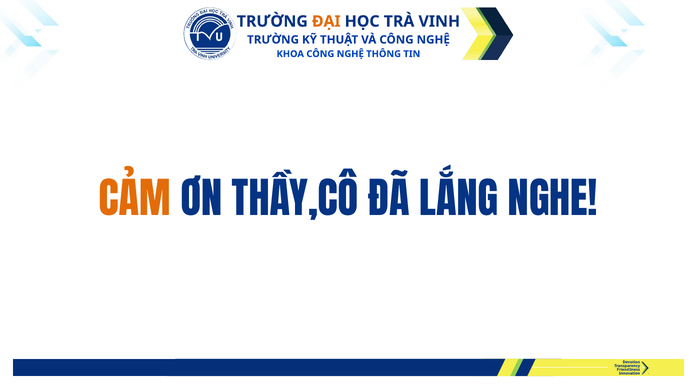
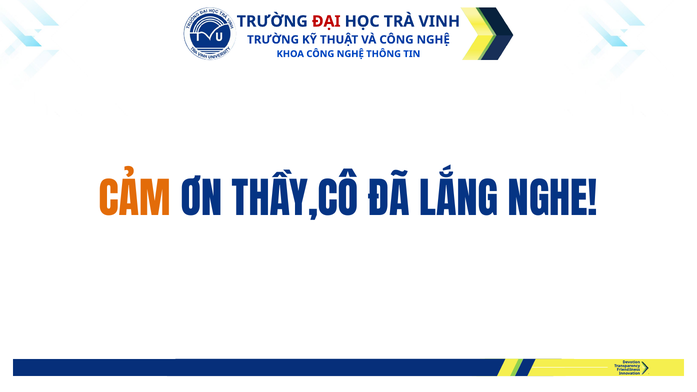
ĐẠI colour: orange -> red
